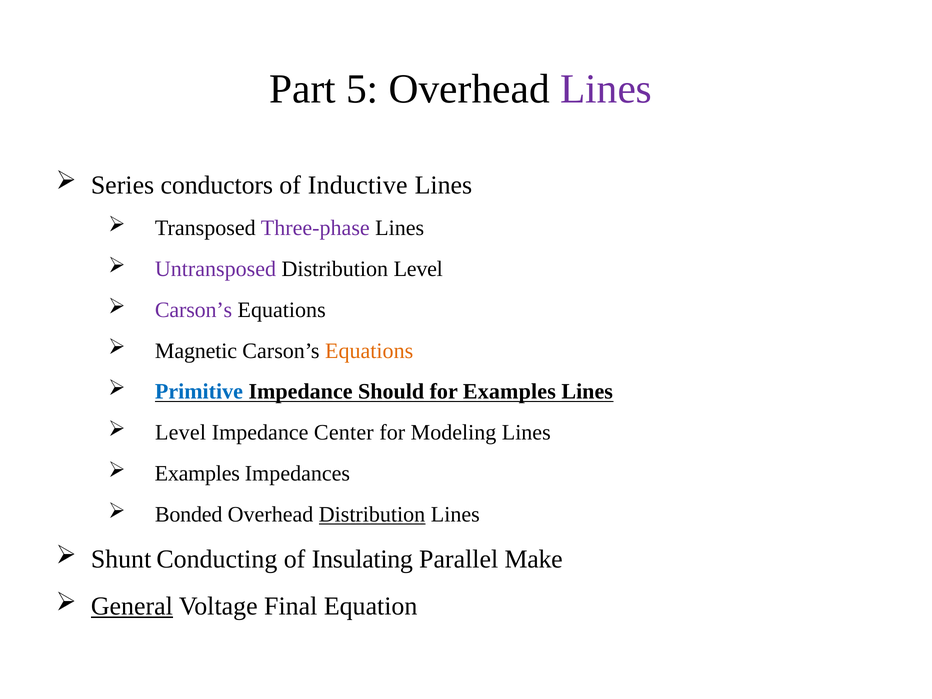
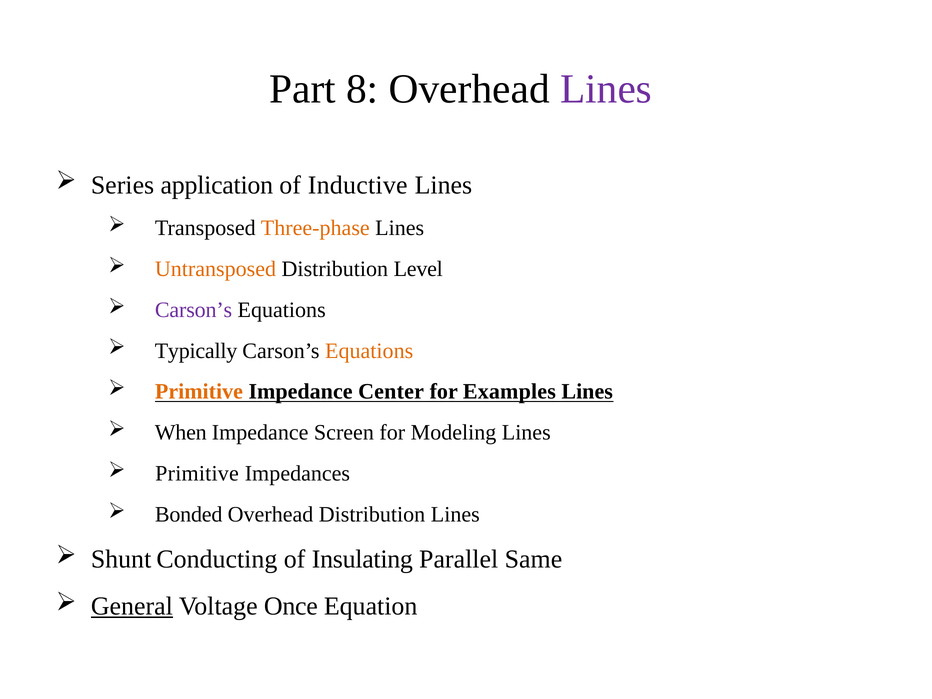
5: 5 -> 8
conductors: conductors -> application
Three-phase colour: purple -> orange
Untransposed colour: purple -> orange
Magnetic: Magnetic -> Typically
Primitive at (199, 392) colour: blue -> orange
Should: Should -> Center
Level at (181, 433): Level -> When
Center: Center -> Screen
Examples at (197, 474): Examples -> Primitive
Distribution at (372, 514) underline: present -> none
Make: Make -> Same
Final: Final -> Once
